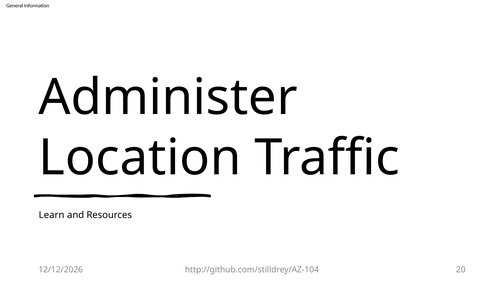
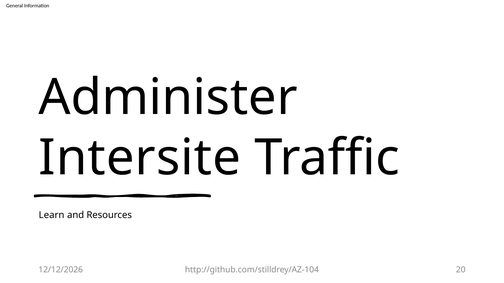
Location: Location -> Intersite
